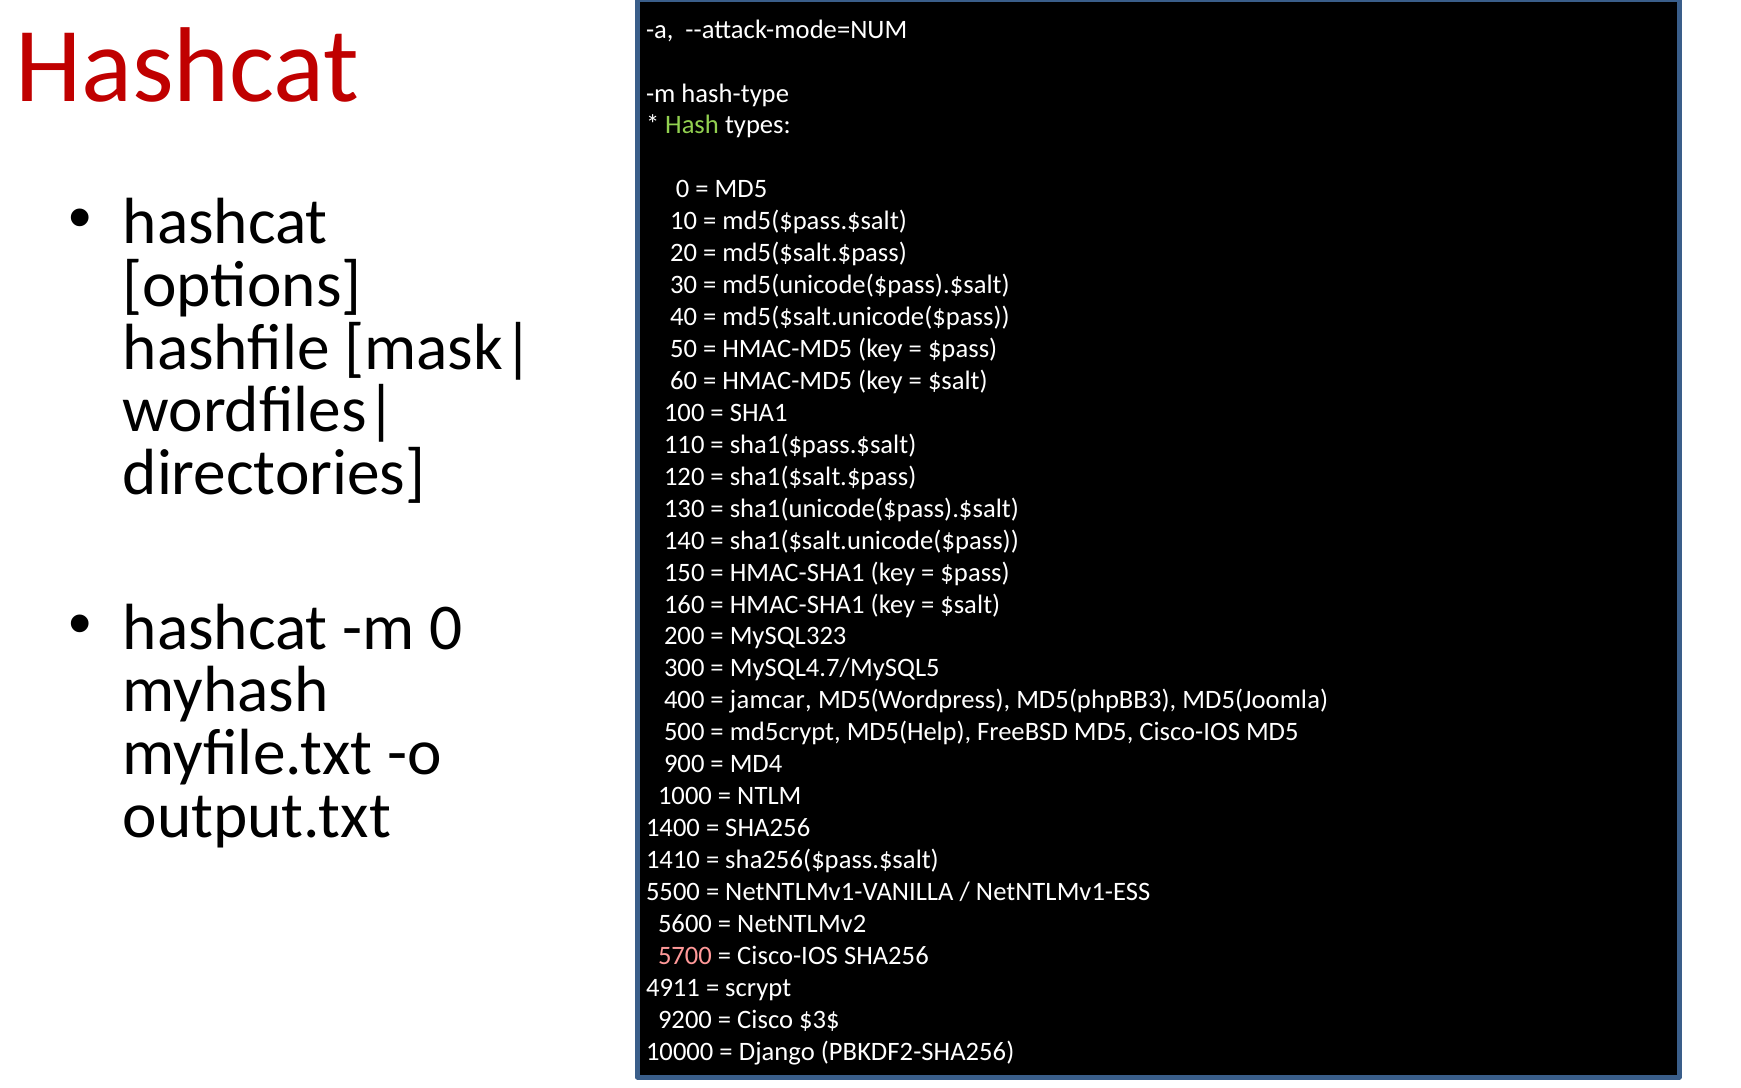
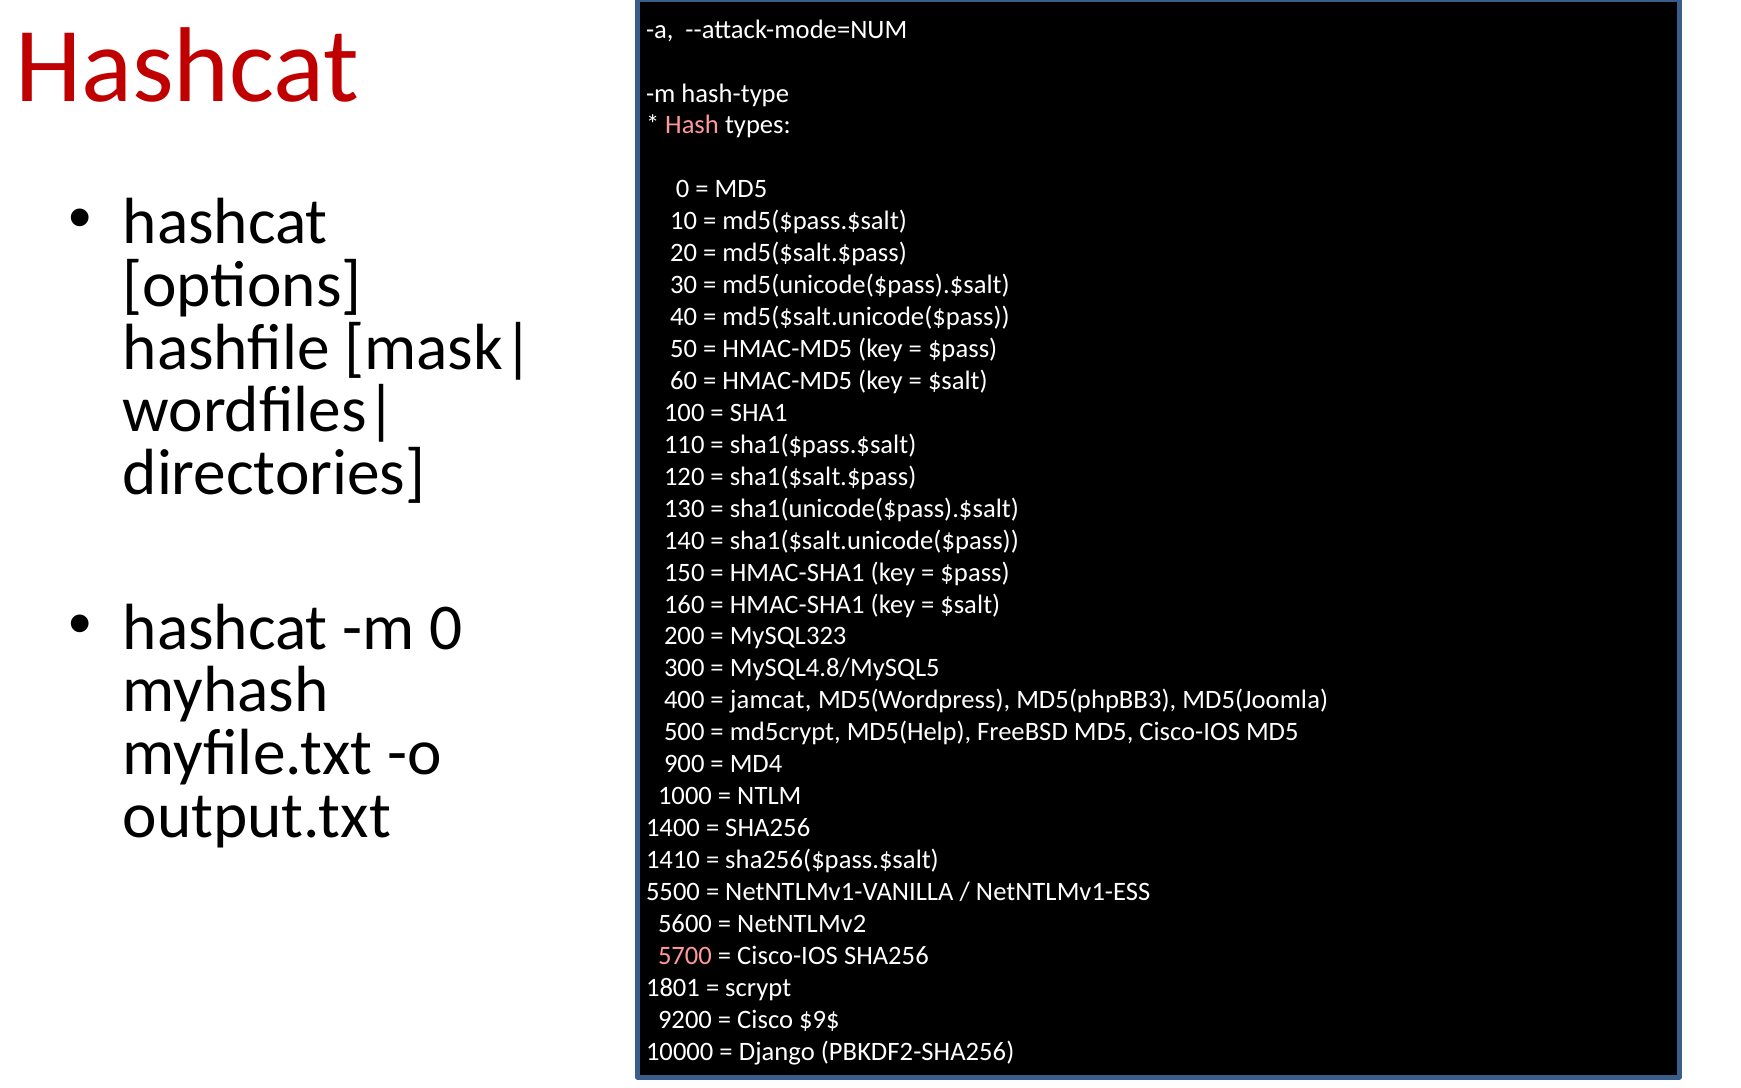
Hash colour: light green -> pink
MySQL4.7/MySQL5: MySQL4.7/MySQL5 -> MySQL4.8/MySQL5
jamcar: jamcar -> jamcat
4911: 4911 -> 1801
$3$: $3$ -> $9$
